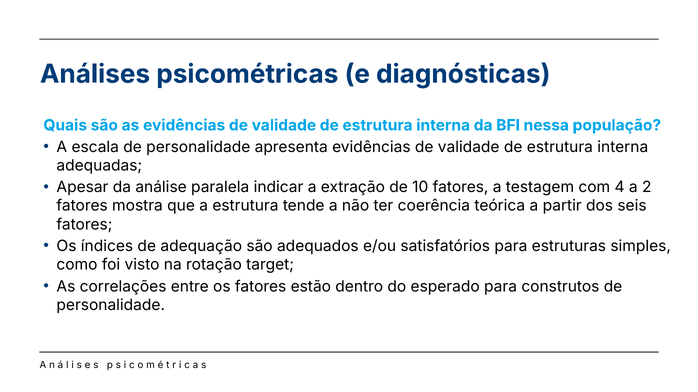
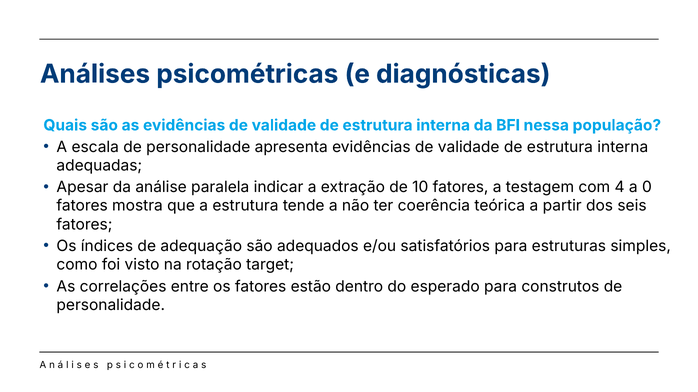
2: 2 -> 0
